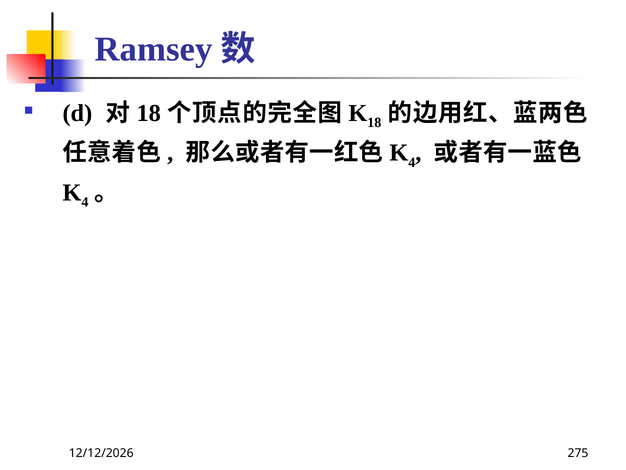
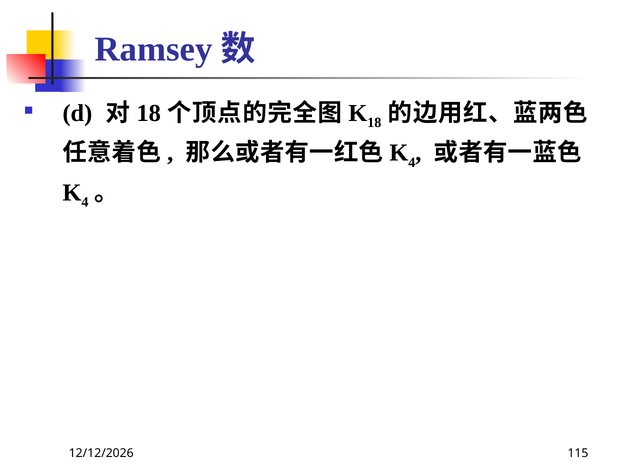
275: 275 -> 115
